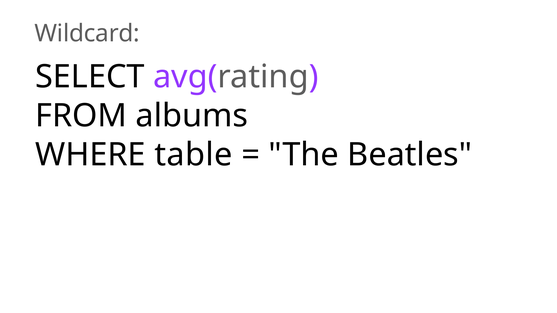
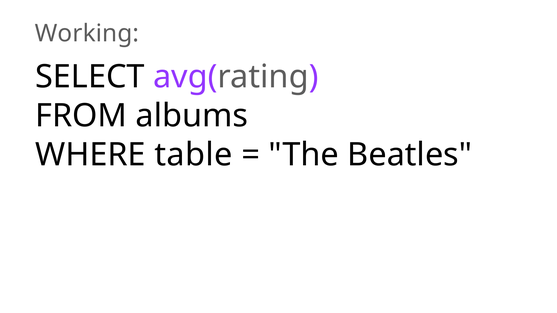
Wildcard: Wildcard -> Working
